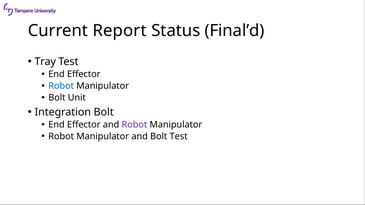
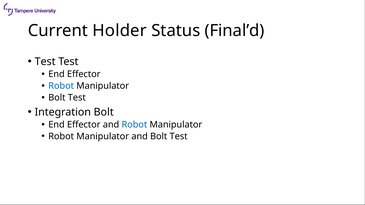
Report: Report -> Holder
Tray at (45, 62): Tray -> Test
Unit at (77, 98): Unit -> Test
Robot at (134, 125) colour: purple -> blue
